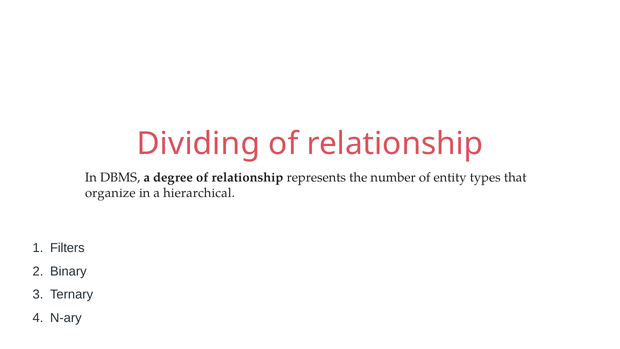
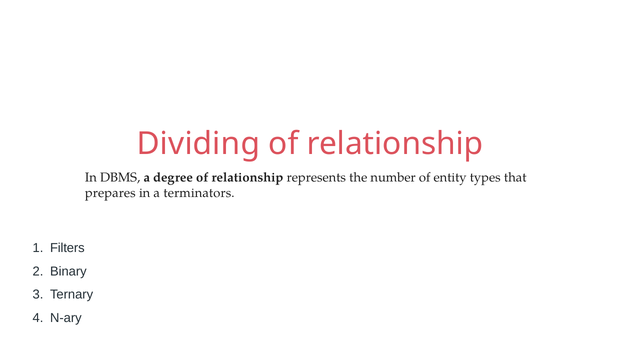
organize: organize -> prepares
hierarchical: hierarchical -> terminators
